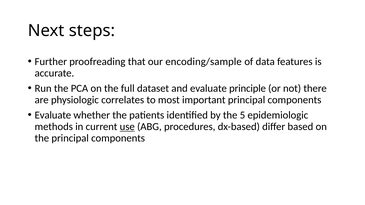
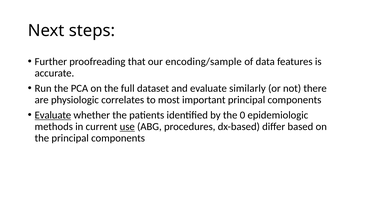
principle: principle -> similarly
Evaluate at (53, 115) underline: none -> present
5: 5 -> 0
